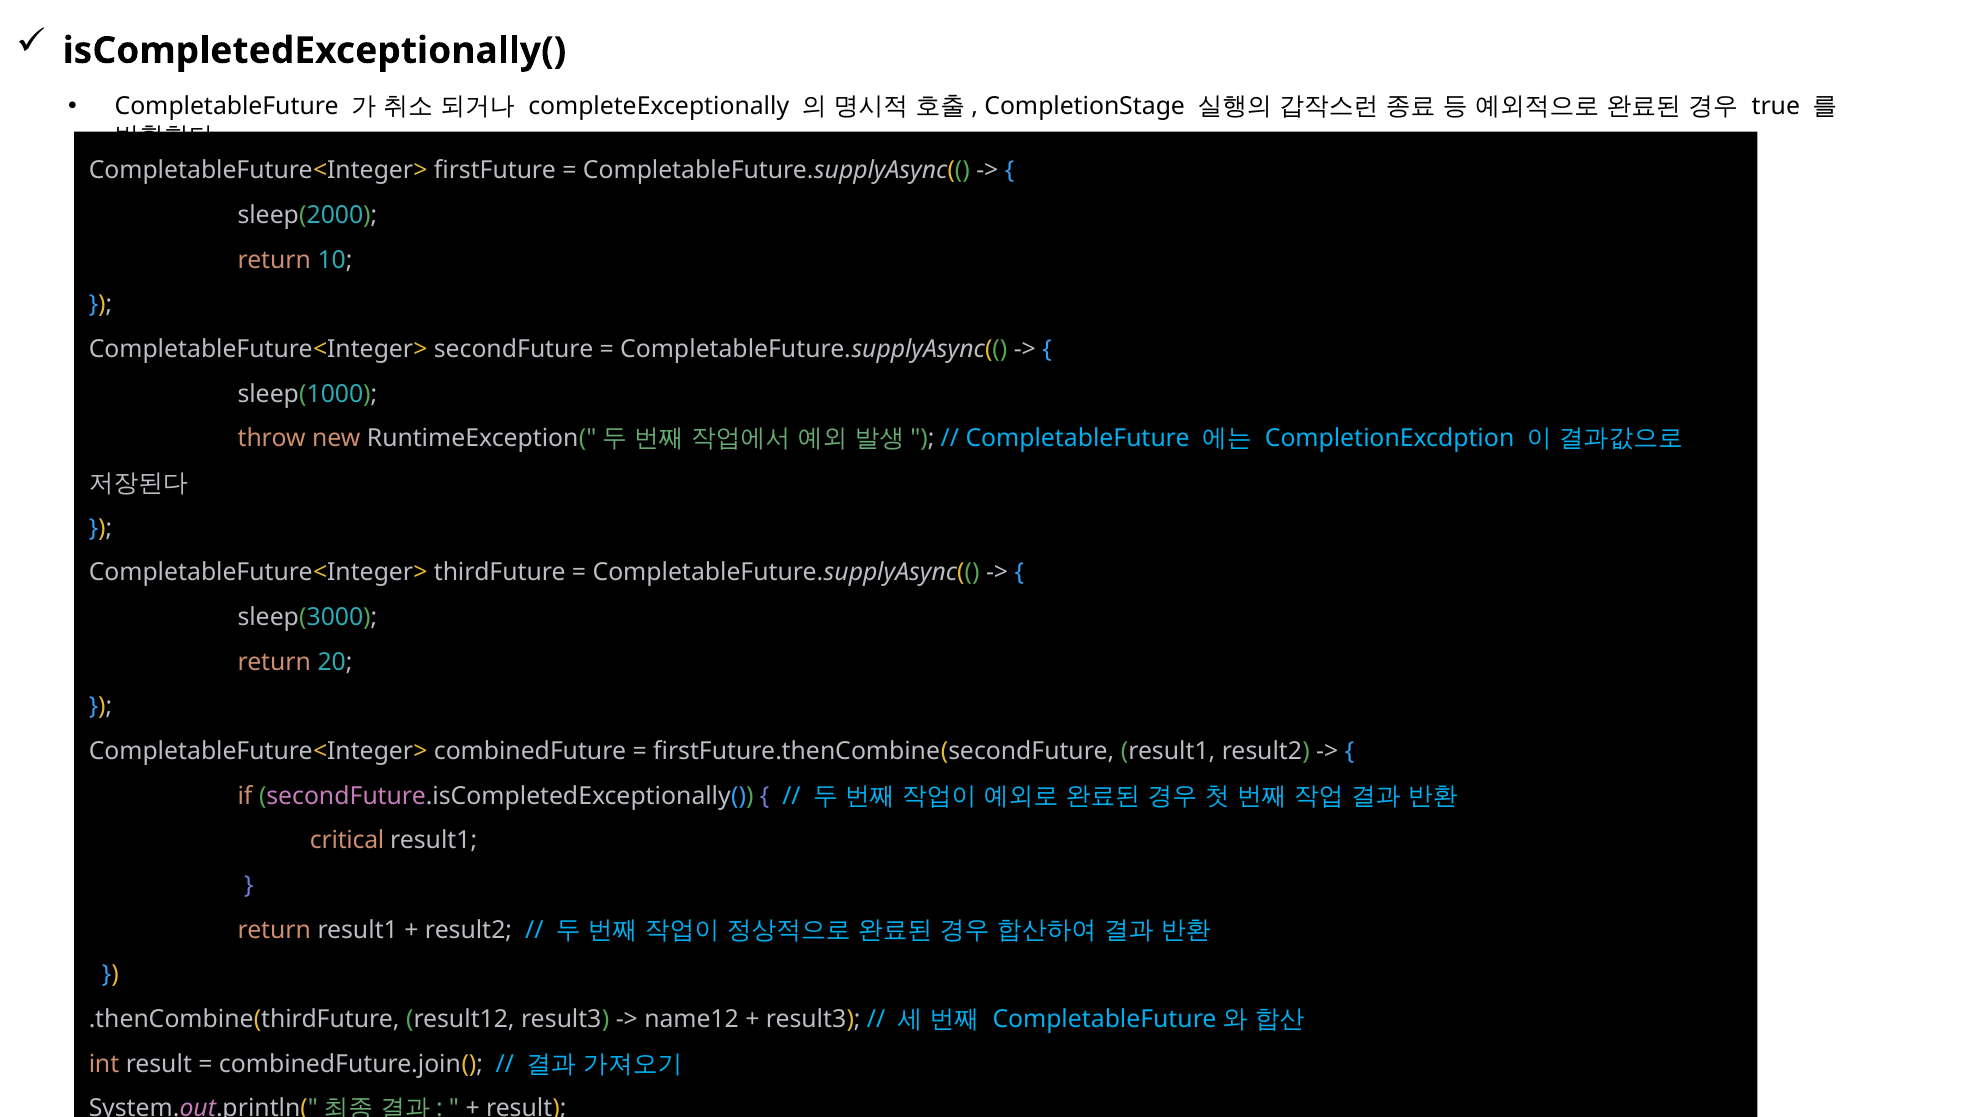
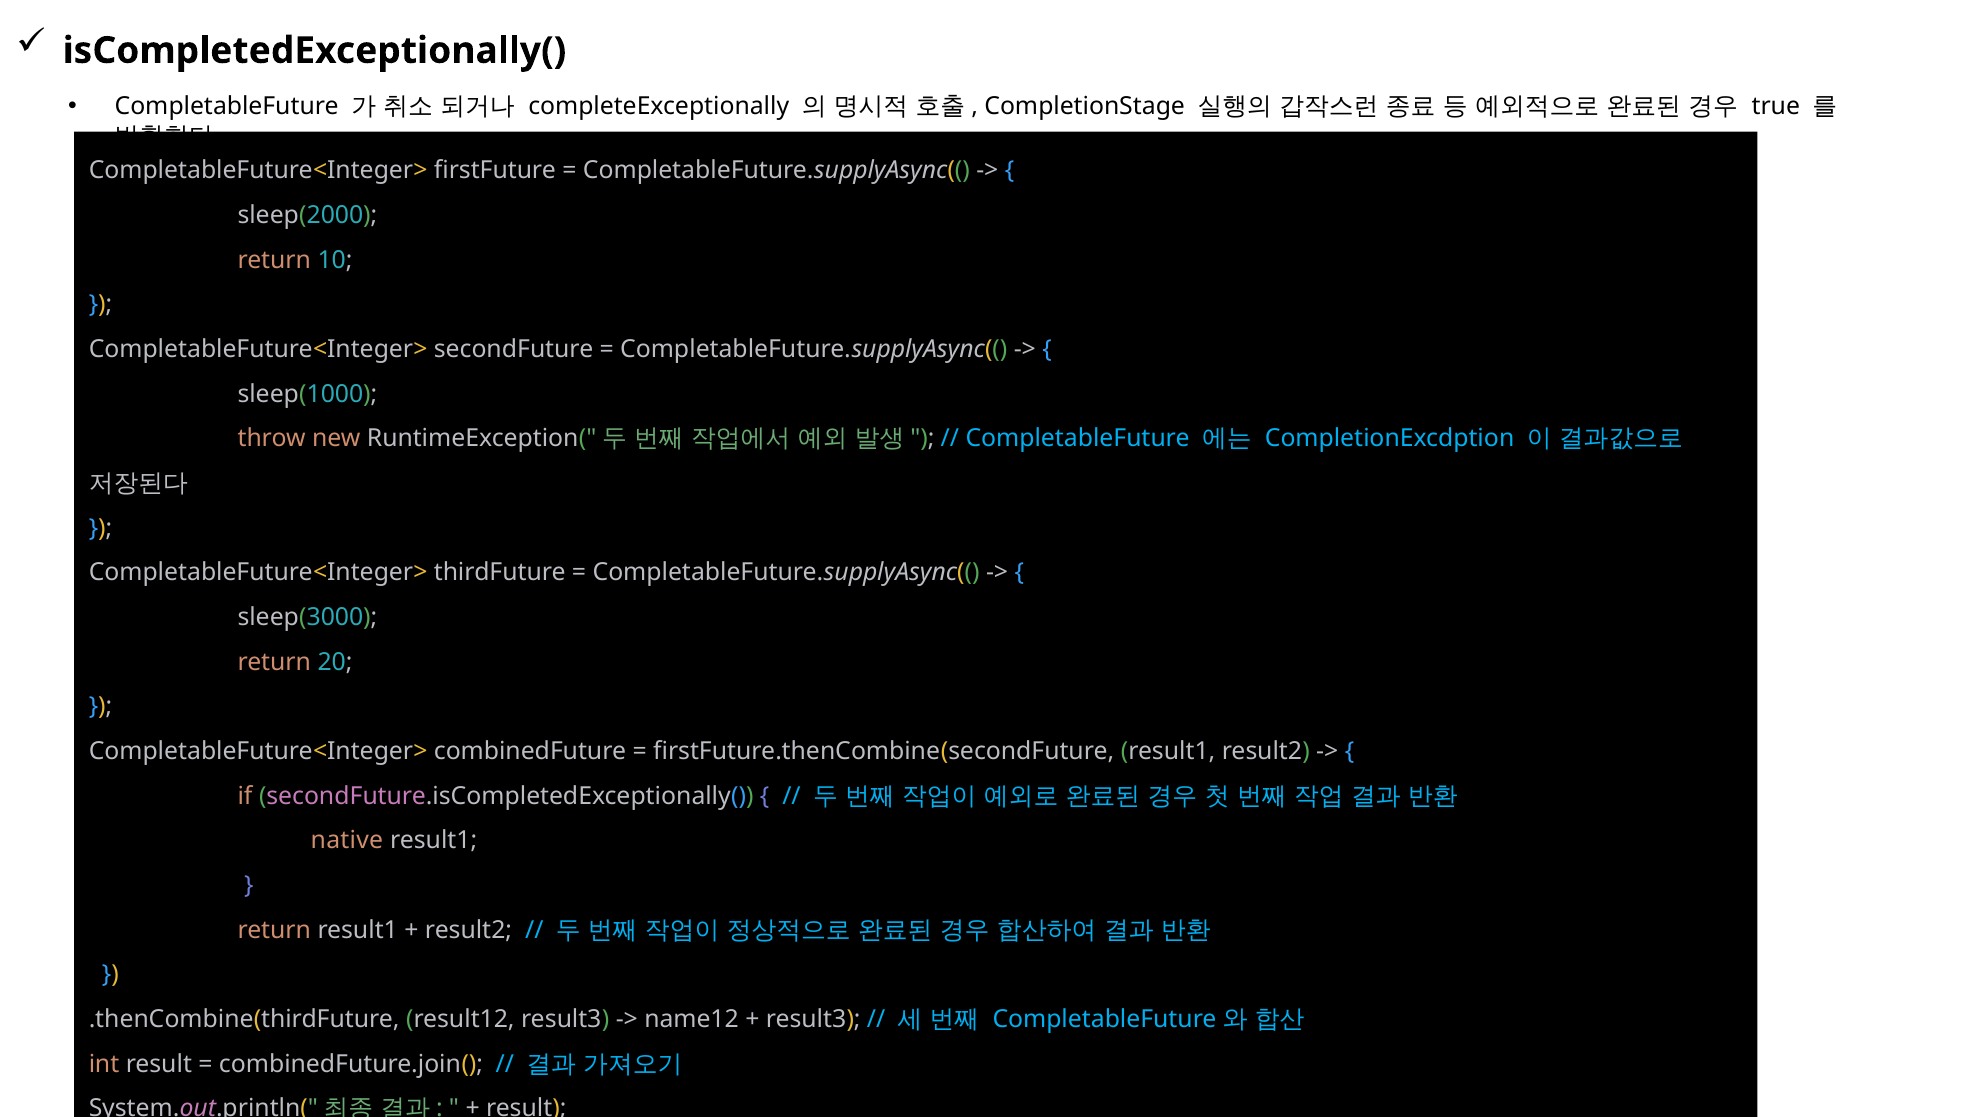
critical: critical -> native
